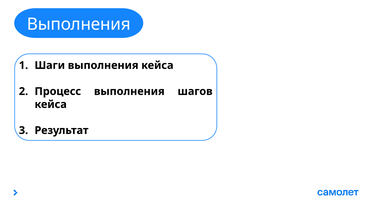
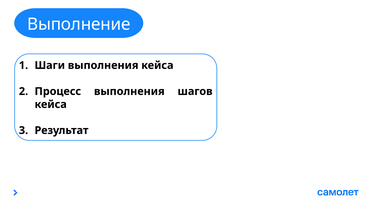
Выполнения at (79, 24): Выполнения -> Выполнение
